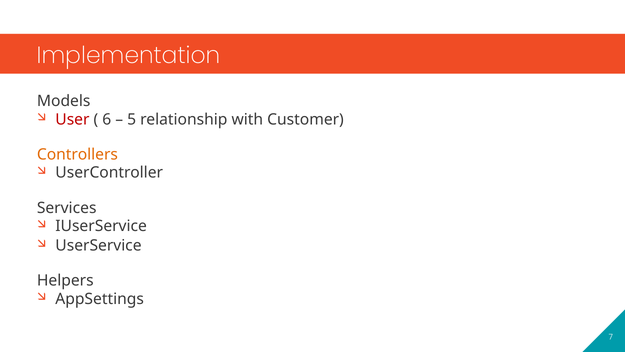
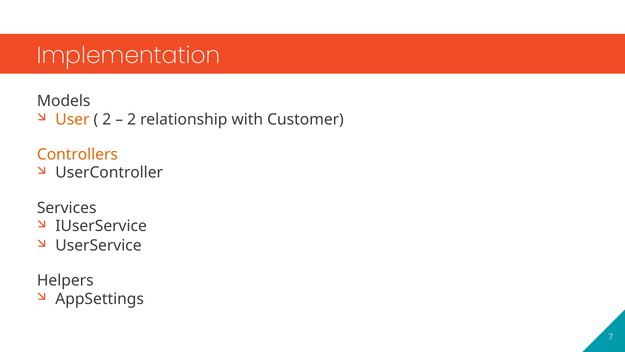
User colour: red -> orange
6 at (107, 119): 6 -> 2
5 at (132, 119): 5 -> 2
